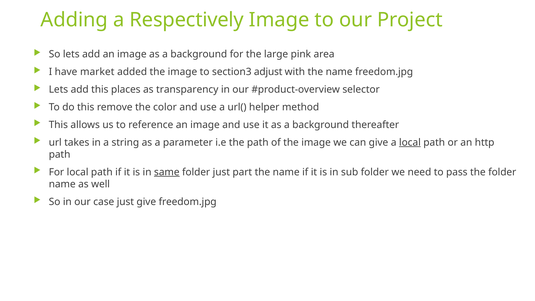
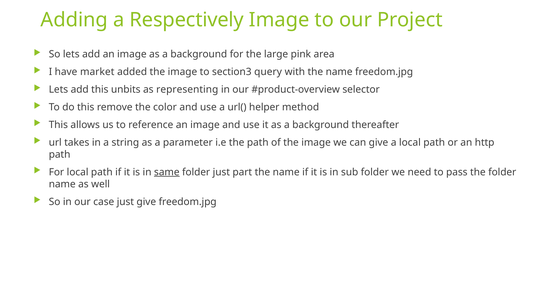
adjust: adjust -> query
places: places -> unbits
transparency: transparency -> representing
local at (410, 142) underline: present -> none
